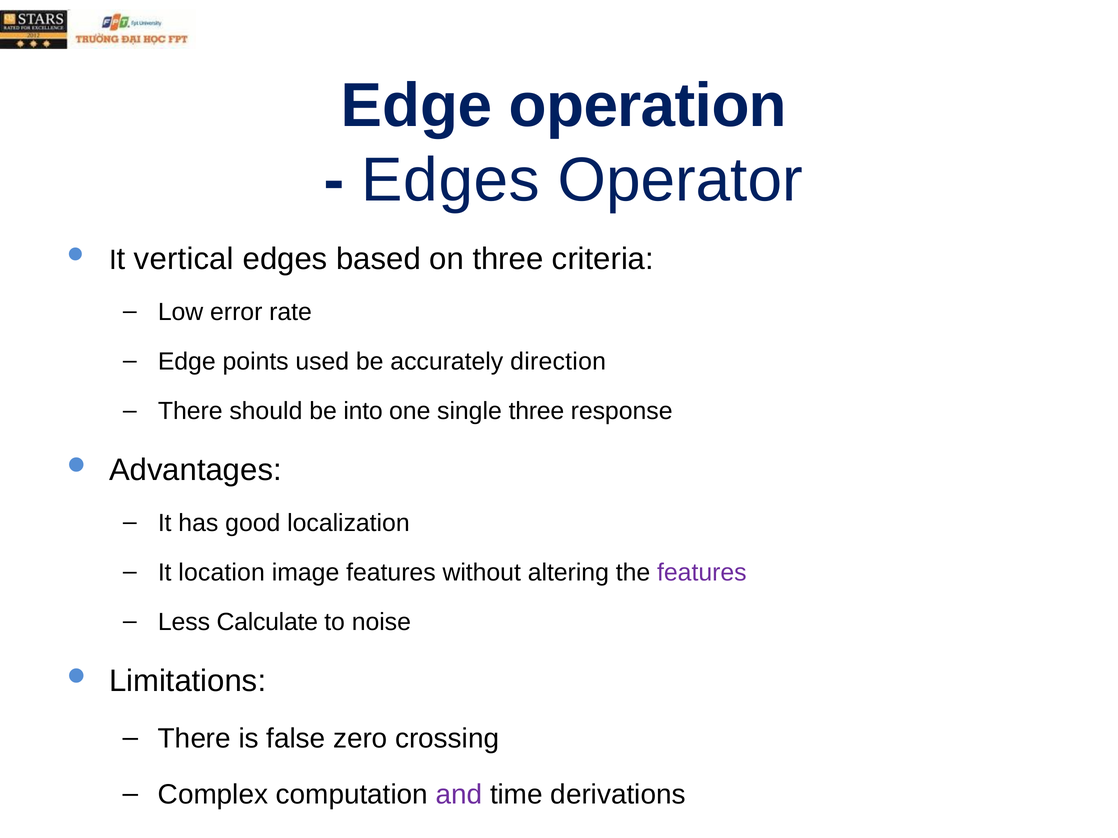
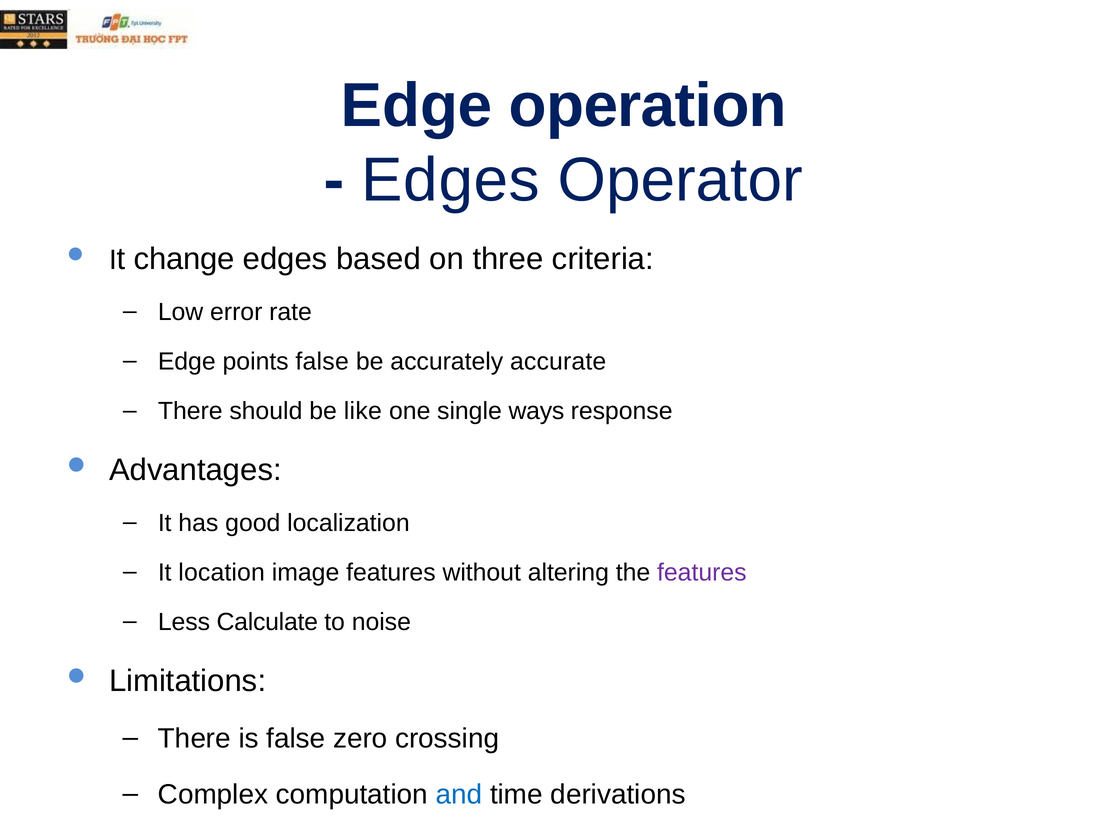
vertical: vertical -> change
points used: used -> false
direction: direction -> accurate
into: into -> like
single three: three -> ways
and colour: purple -> blue
